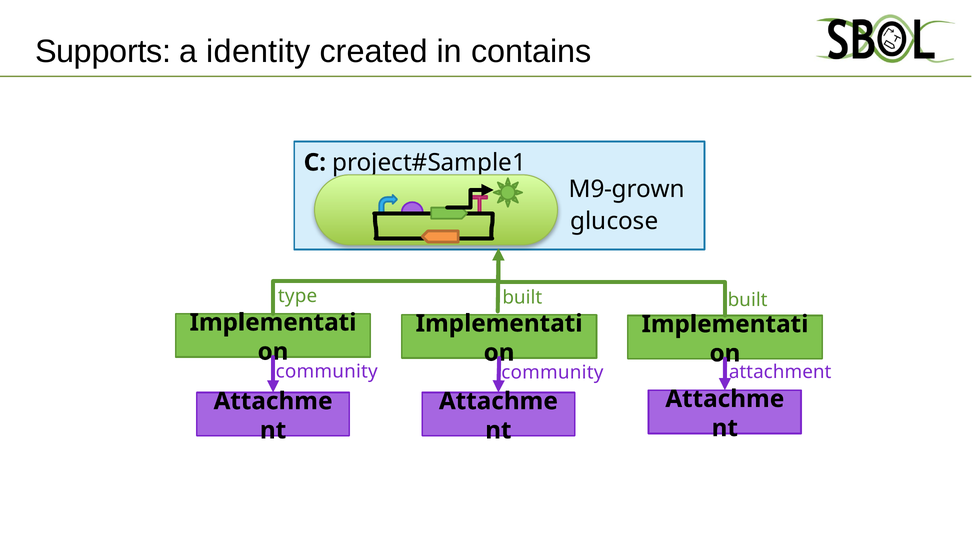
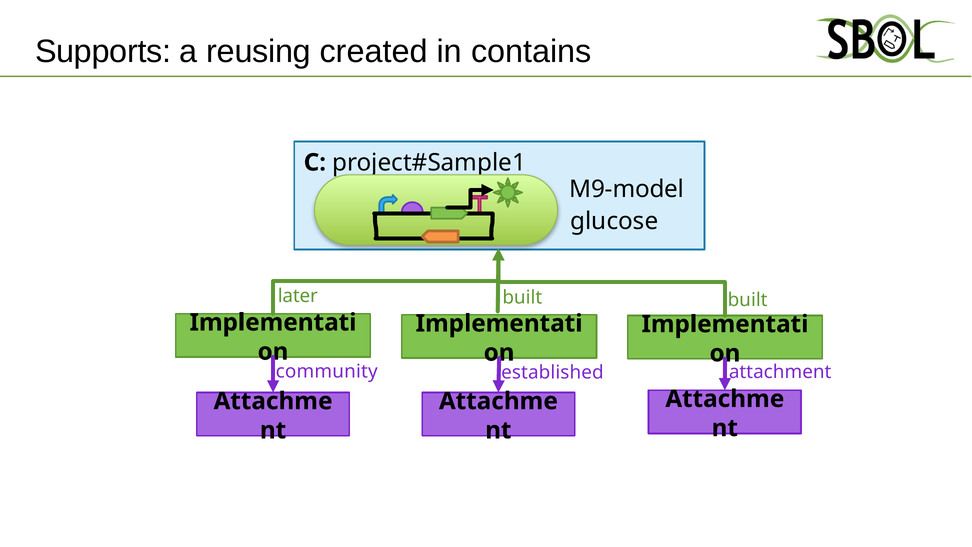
identity: identity -> reusing
M9-grown: M9-grown -> M9-model
type: type -> later
community at (552, 372): community -> established
